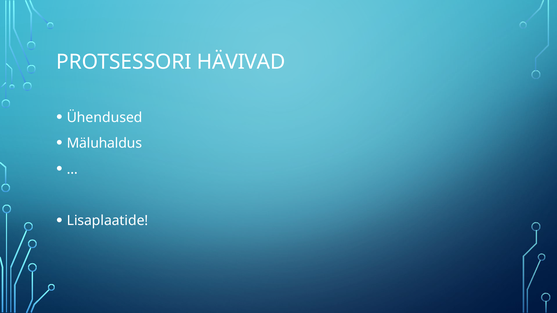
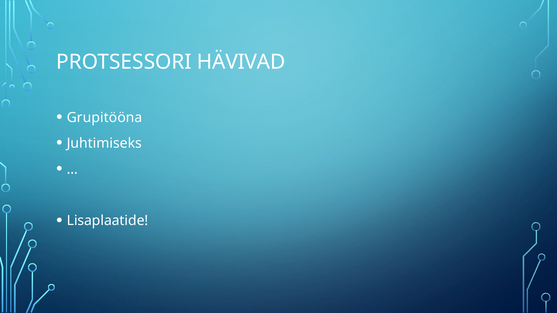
Ühendused: Ühendused -> Grupitööna
Mäluhaldus: Mäluhaldus -> Juhtimiseks
